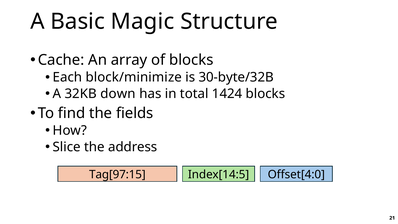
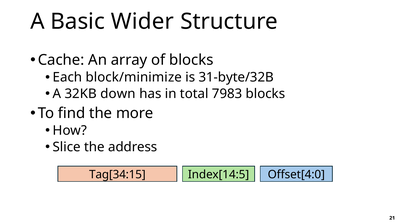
Magic: Magic -> Wider
30-byte/32B: 30-byte/32B -> 31-byte/32B
1424: 1424 -> 7983
fields: fields -> more
Tag[97:15: Tag[97:15 -> Tag[34:15
